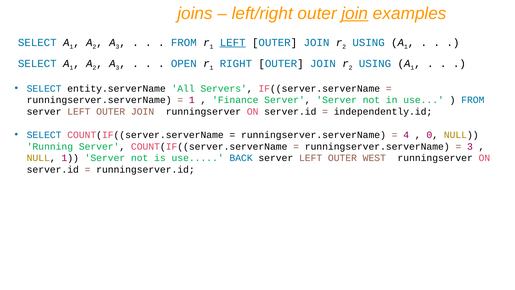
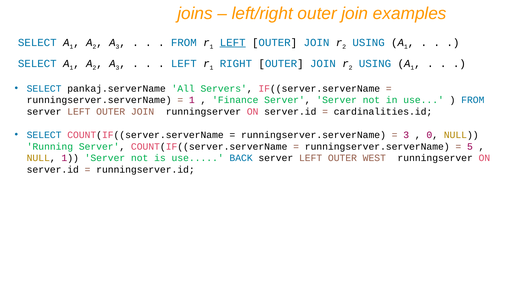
join at (355, 13) underline: present -> none
OPEN at (184, 64): OPEN -> LEFT
entity.serverName: entity.serverName -> pankaj.serverName
independently.id: independently.id -> cardinalities.id
4 at (406, 135): 4 -> 3
3 at (470, 146): 3 -> 5
